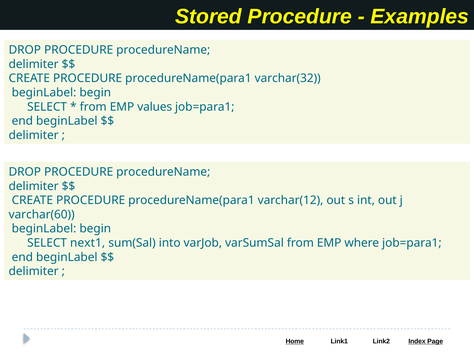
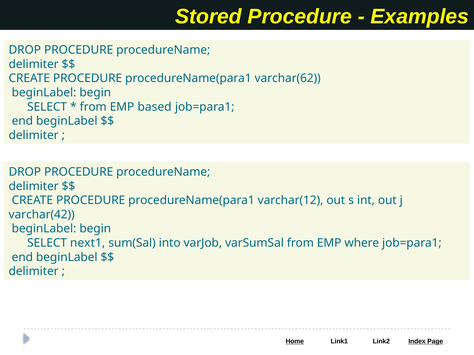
varchar(32: varchar(32 -> varchar(62
values: values -> based
varchar(60: varchar(60 -> varchar(42
